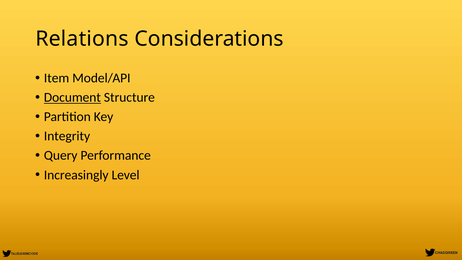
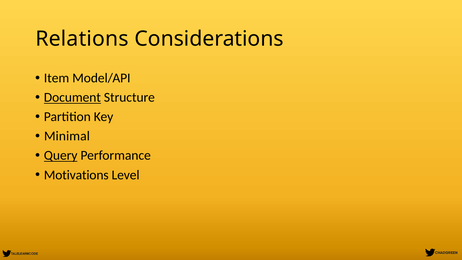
Integrity: Integrity -> Minimal
Query underline: none -> present
Increasingly: Increasingly -> Motivations
